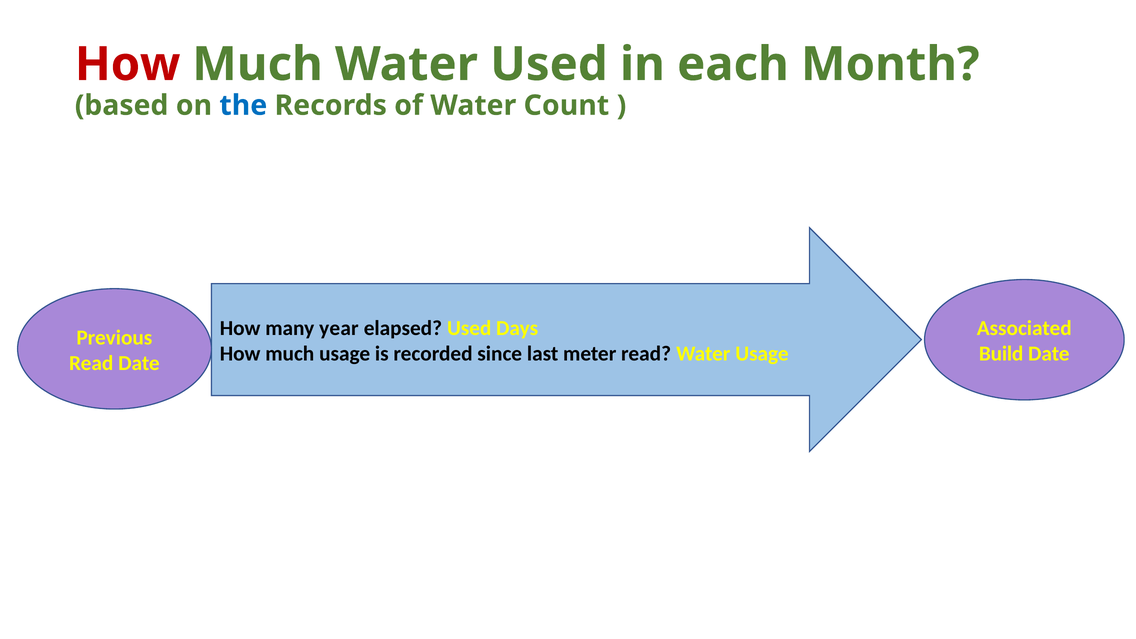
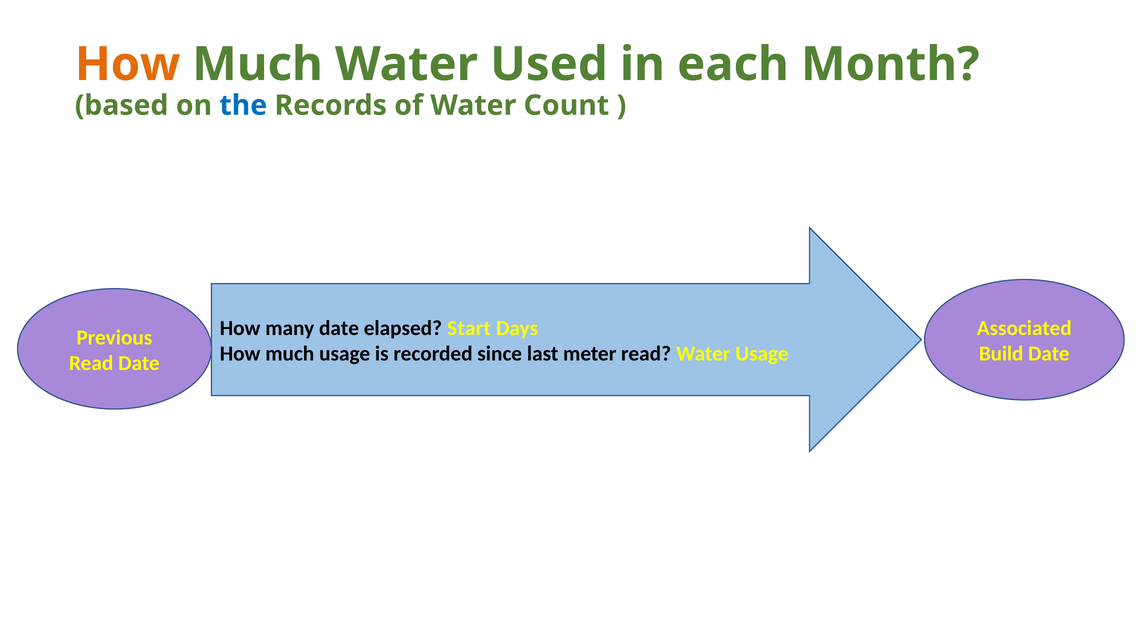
How at (128, 64) colour: red -> orange
many year: year -> date
elapsed Used: Used -> Start
